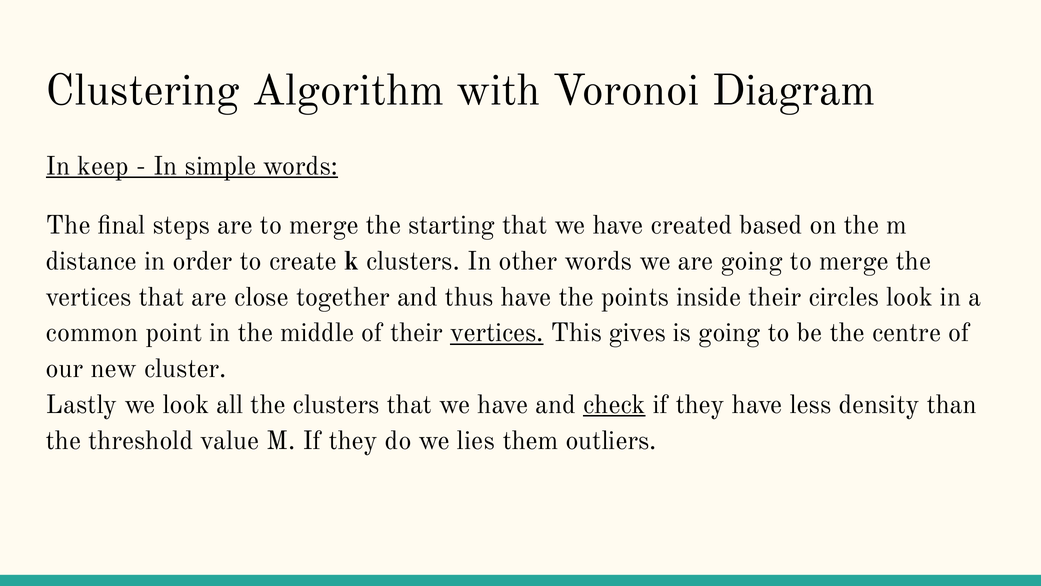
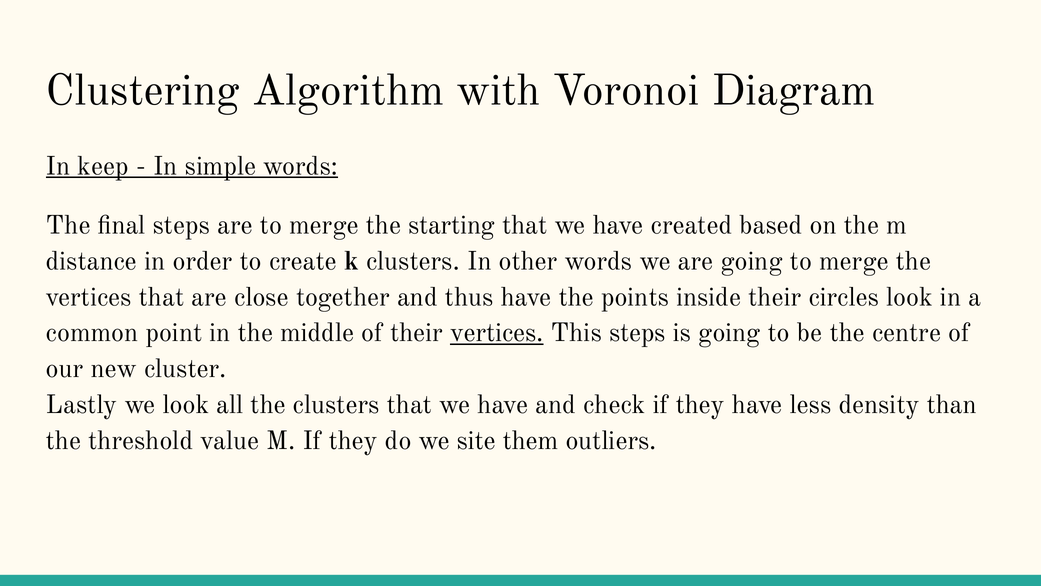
This gives: gives -> steps
check underline: present -> none
lies: lies -> site
